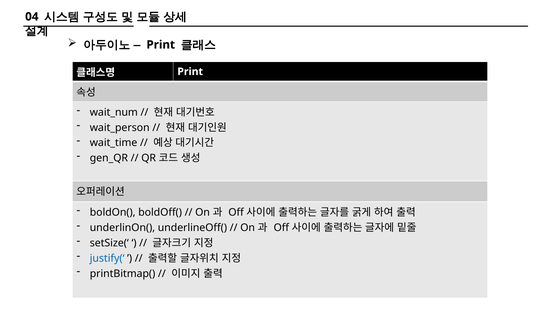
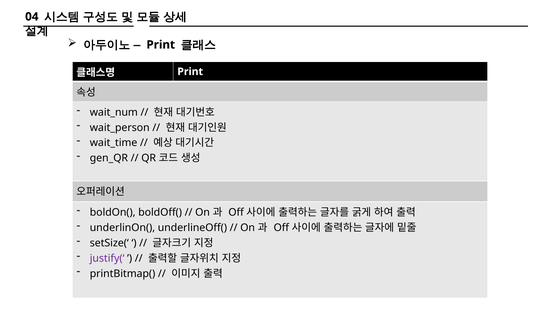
justify(‘ colour: blue -> purple
